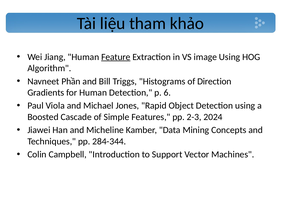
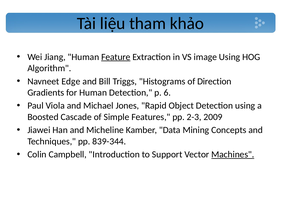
Phần: Phần -> Edge
2024: 2024 -> 2009
284-344: 284-344 -> 839-344
Machines underline: none -> present
